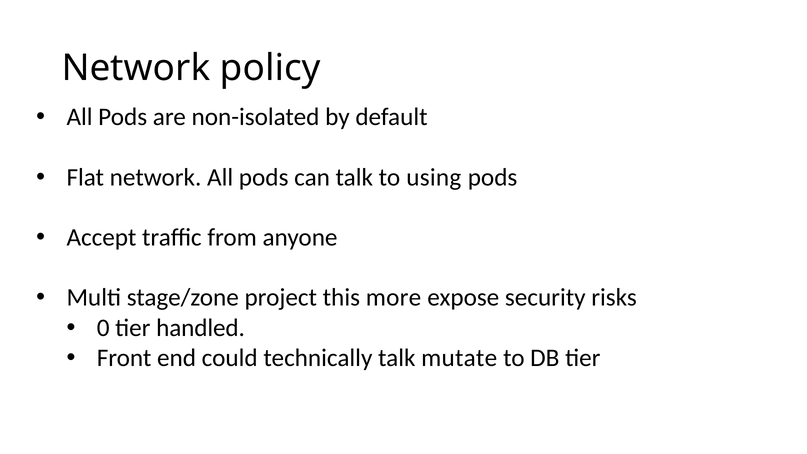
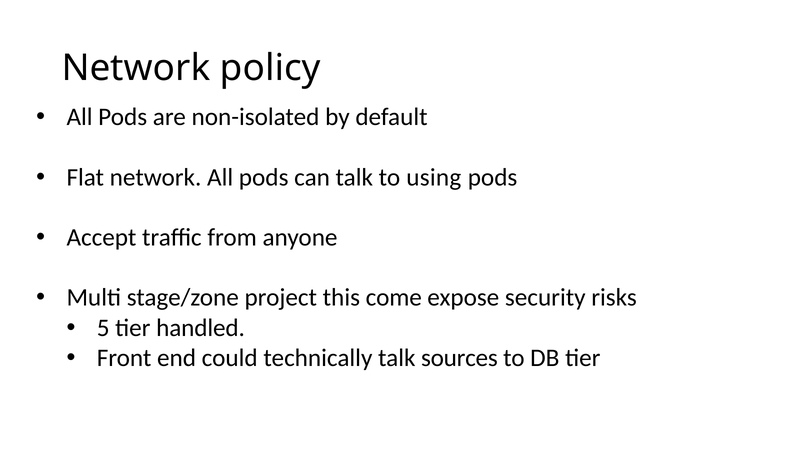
more: more -> come
0: 0 -> 5
mutate: mutate -> sources
